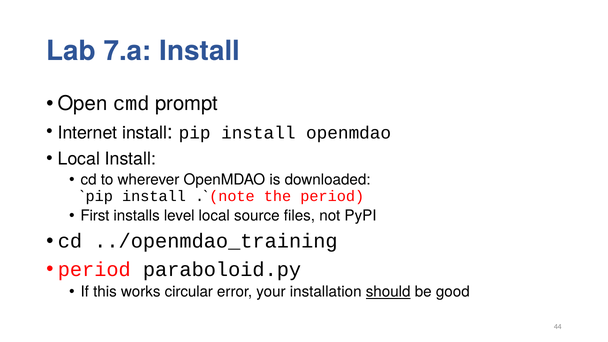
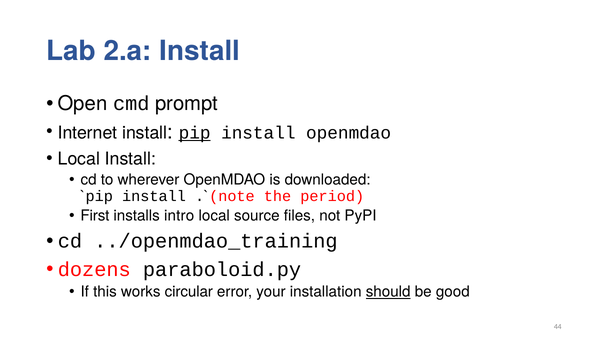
7.a: 7.a -> 2.a
pip underline: none -> present
level: level -> intro
period at (94, 269): period -> dozens
